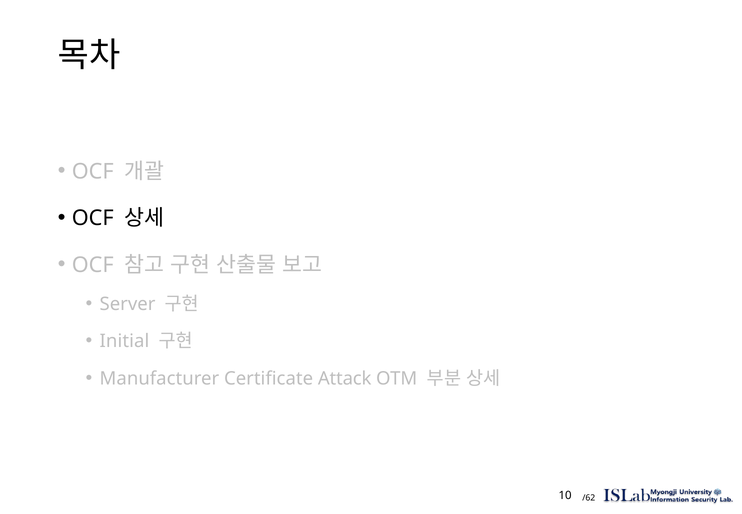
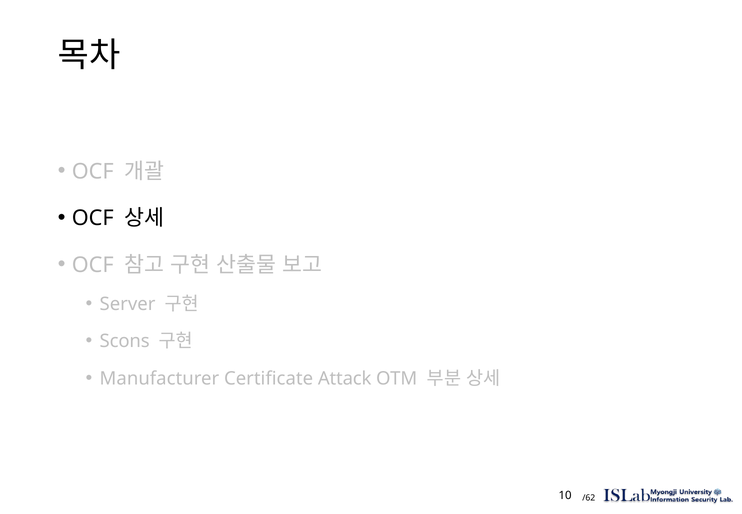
Initial: Initial -> Scons
